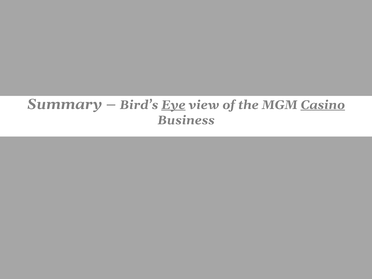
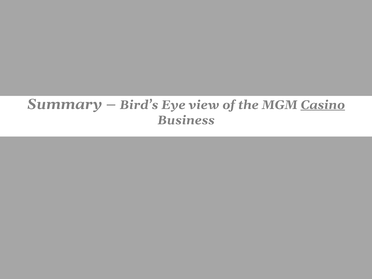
Eye underline: present -> none
